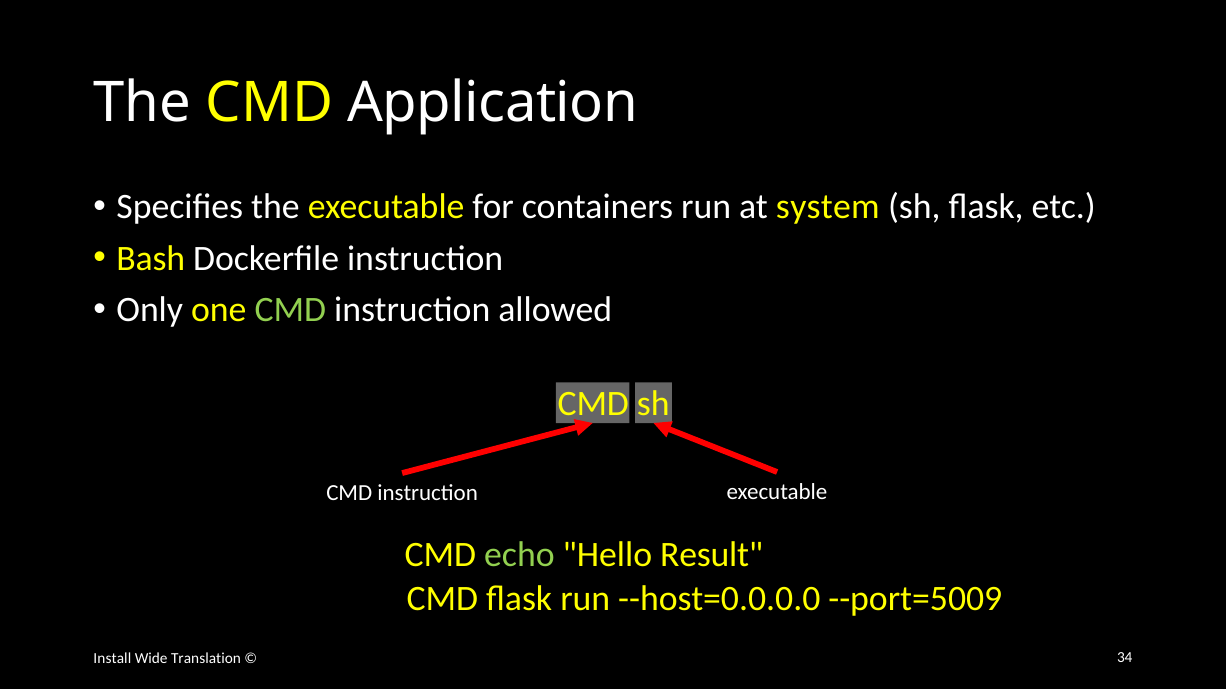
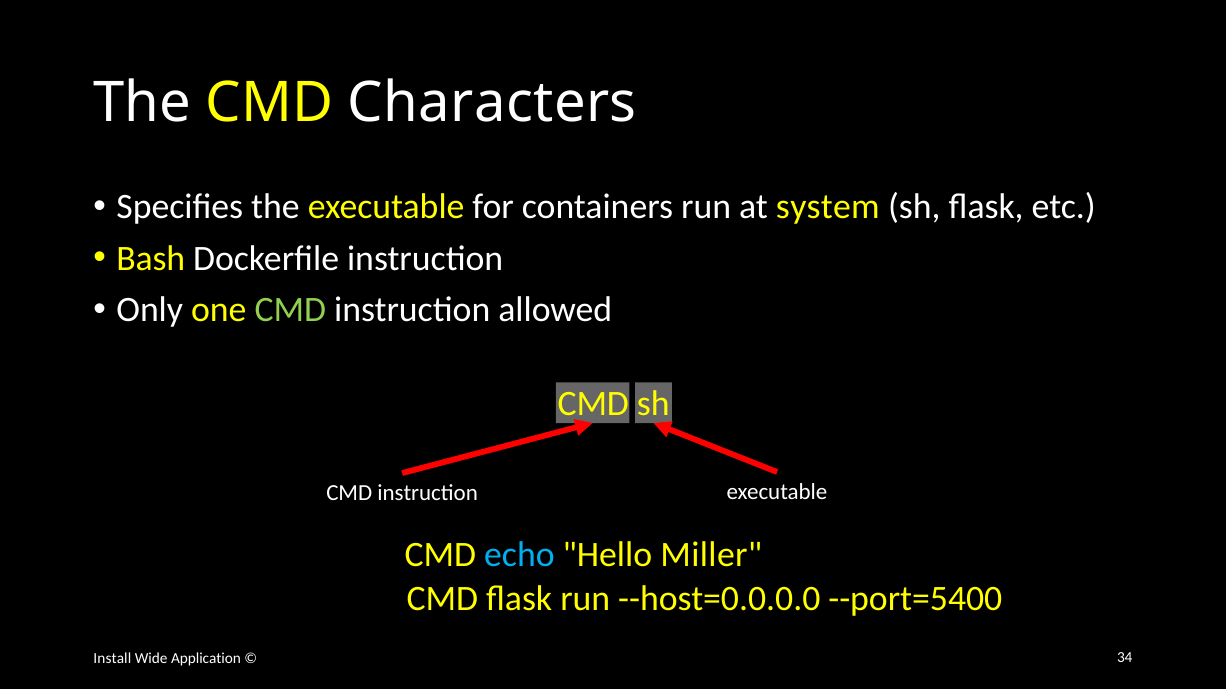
Application: Application -> Characters
echo colour: light green -> light blue
Result: Result -> Miller
--port=5009: --port=5009 -> --port=5400
Translation: Translation -> Application
